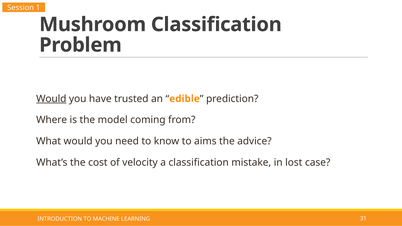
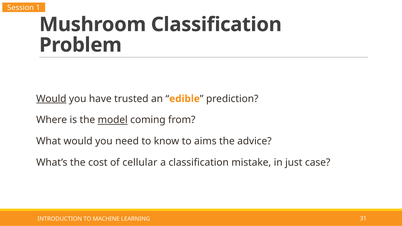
model underline: none -> present
velocity: velocity -> cellular
lost: lost -> just
